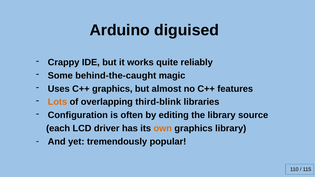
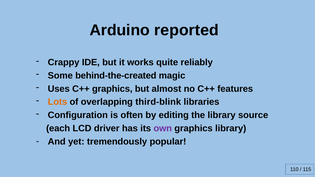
diguised: diguised -> reported
behind-the-caught: behind-the-caught -> behind-the-created
own colour: orange -> purple
